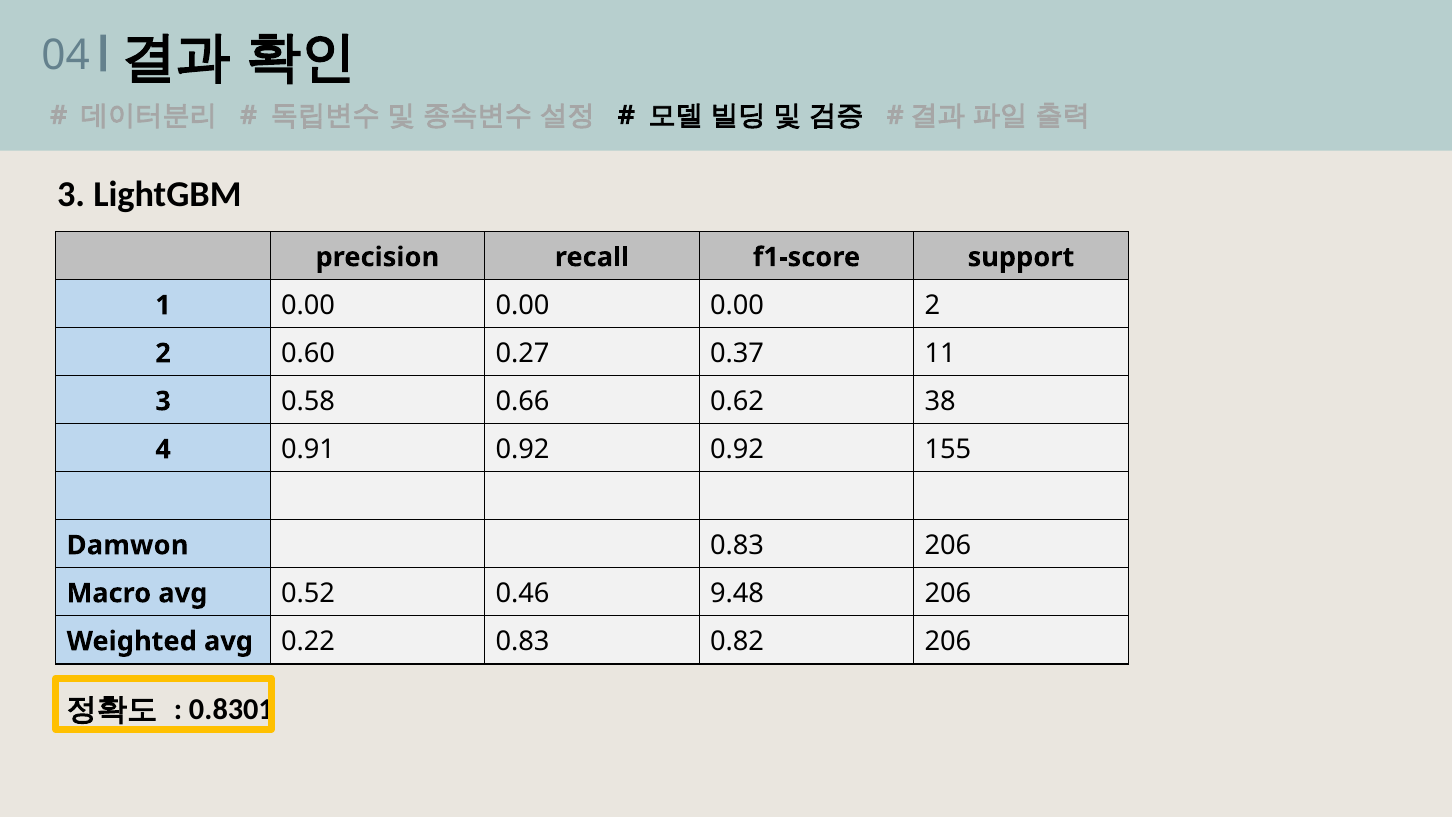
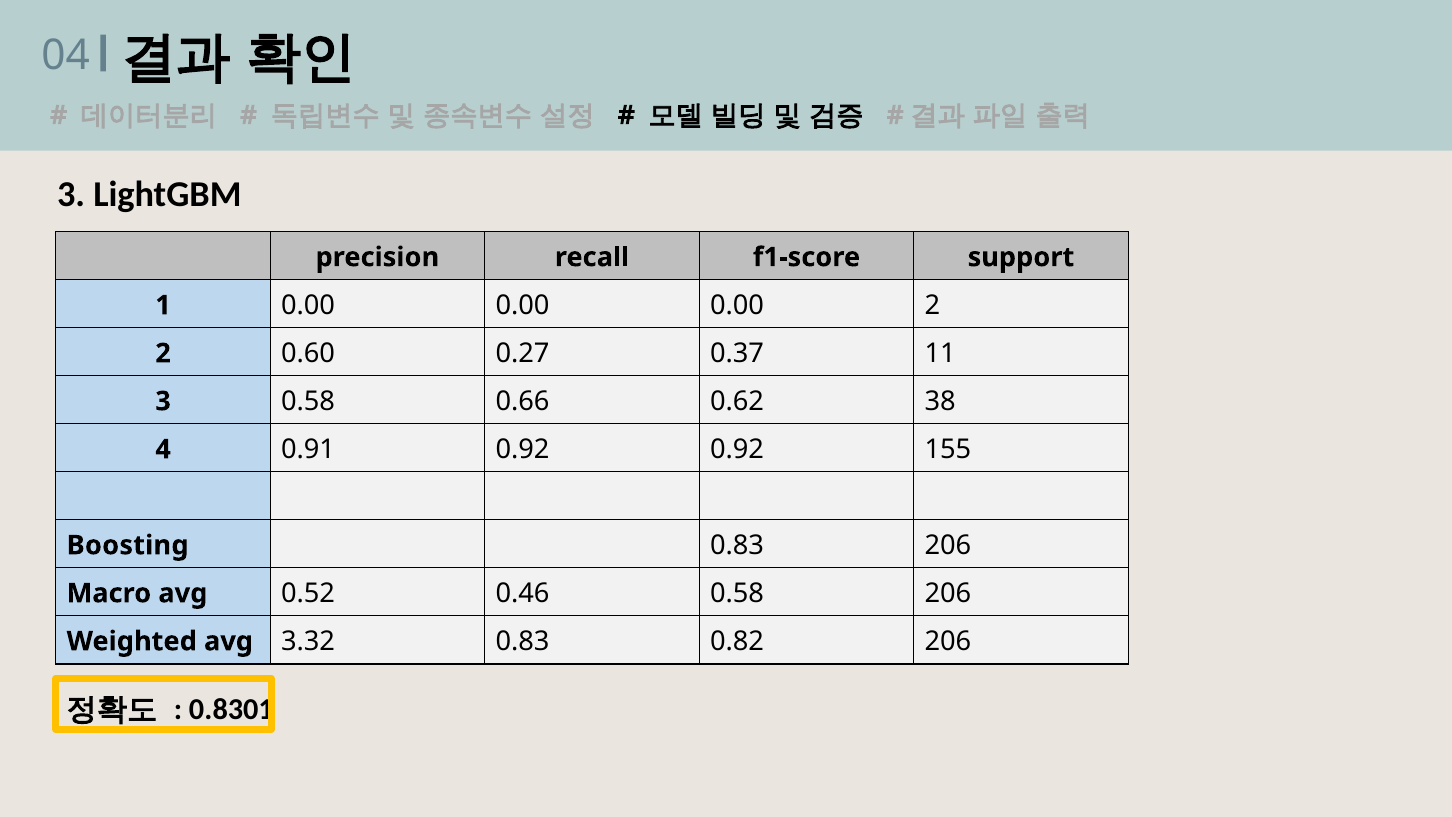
Damwon: Damwon -> Boosting
0.46 9.48: 9.48 -> 0.58
0.22: 0.22 -> 3.32
